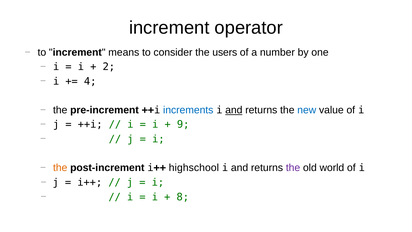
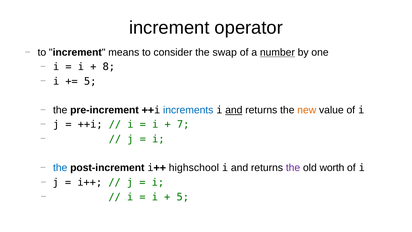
users: users -> swap
number underline: none -> present
2: 2 -> 8
4 at (90, 81): 4 -> 5
new colour: blue -> orange
9: 9 -> 7
the at (60, 168) colour: orange -> blue
world: world -> worth
8 at (183, 197): 8 -> 5
